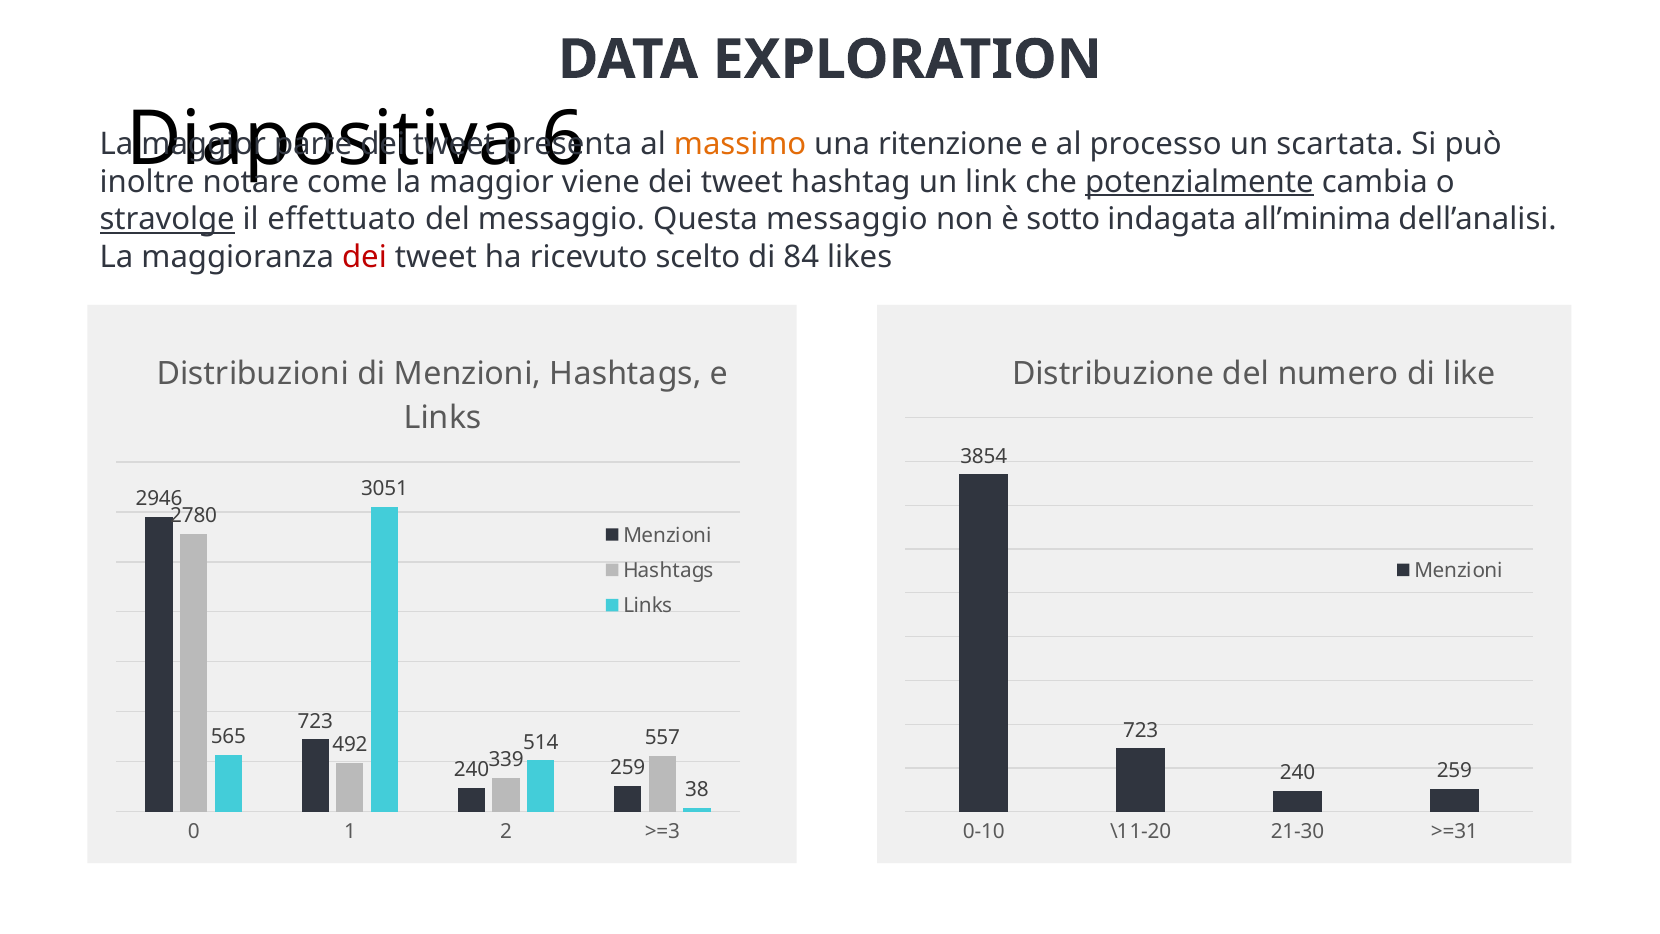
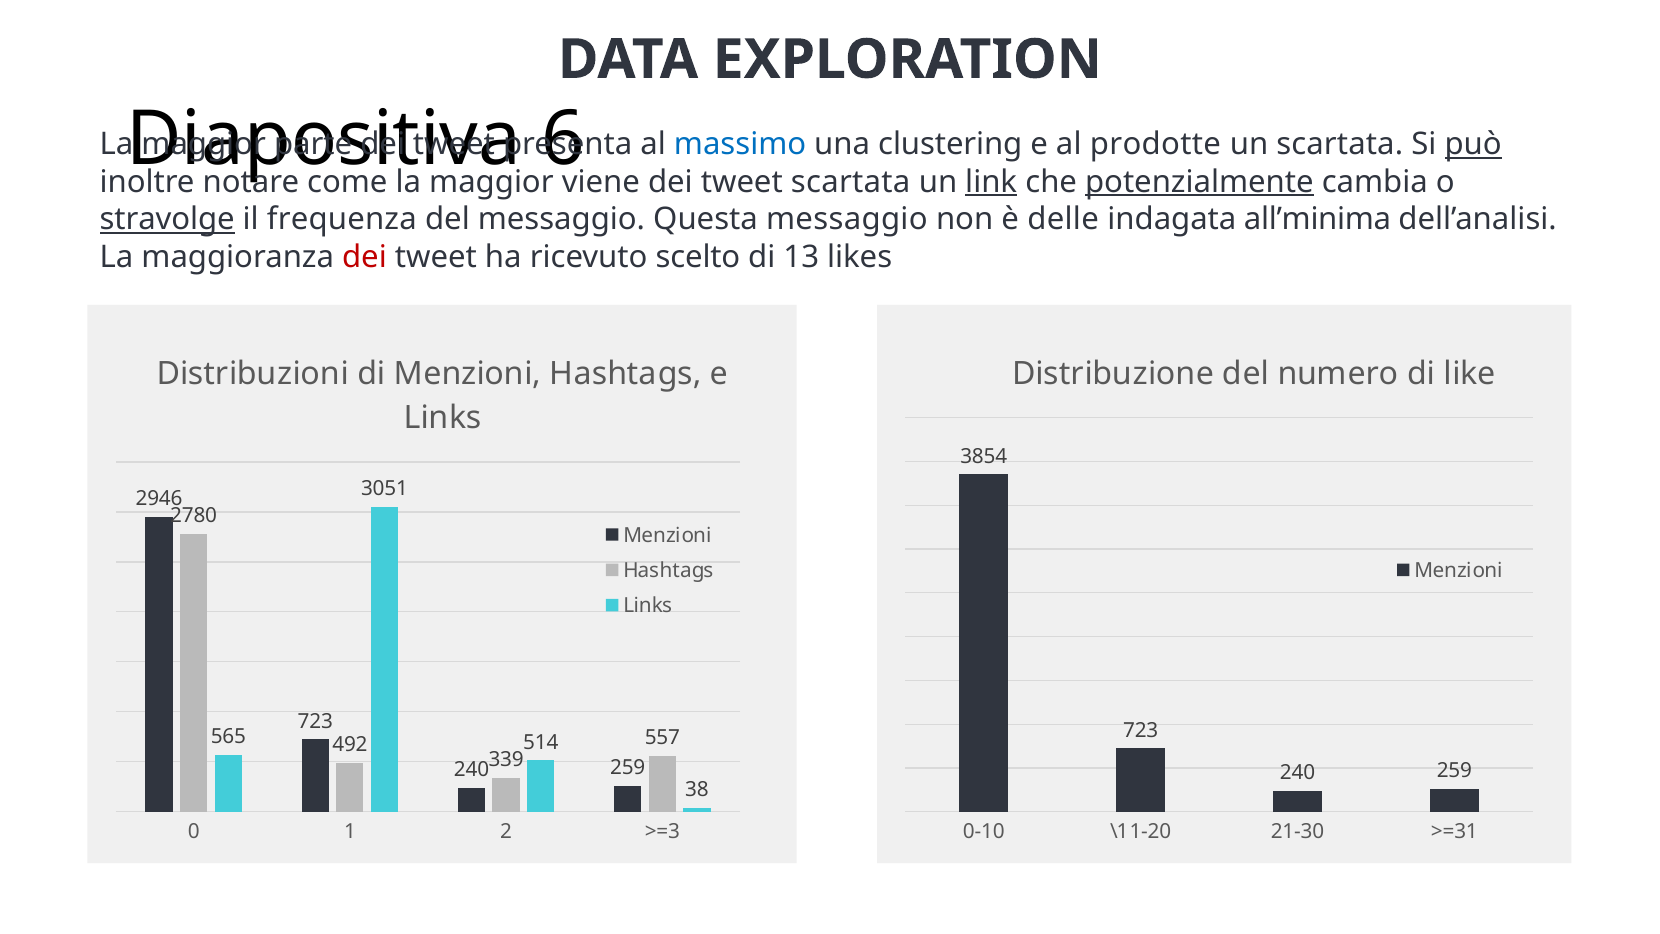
massimo colour: orange -> blue
ritenzione: ritenzione -> clustering
processo: processo -> prodotte
può underline: none -> present
tweet hashtag: hashtag -> scartata
link underline: none -> present
effettuato: effettuato -> frequenza
sotto: sotto -> delle
84: 84 -> 13
